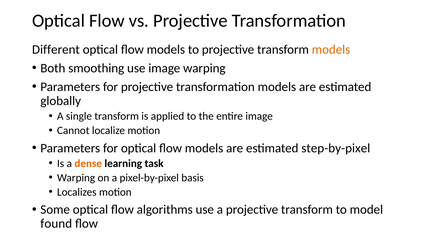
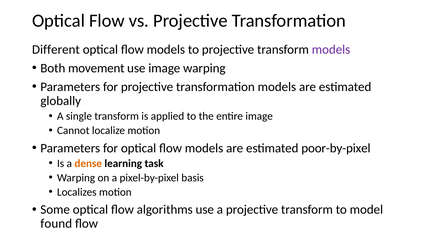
models at (331, 50) colour: orange -> purple
smoothing: smoothing -> movement
step-by-pixel: step-by-pixel -> poor-by-pixel
